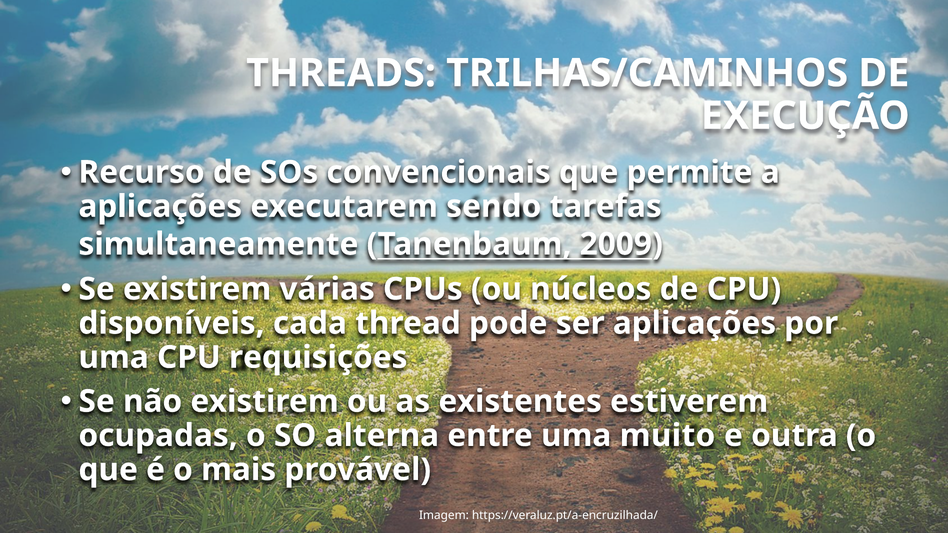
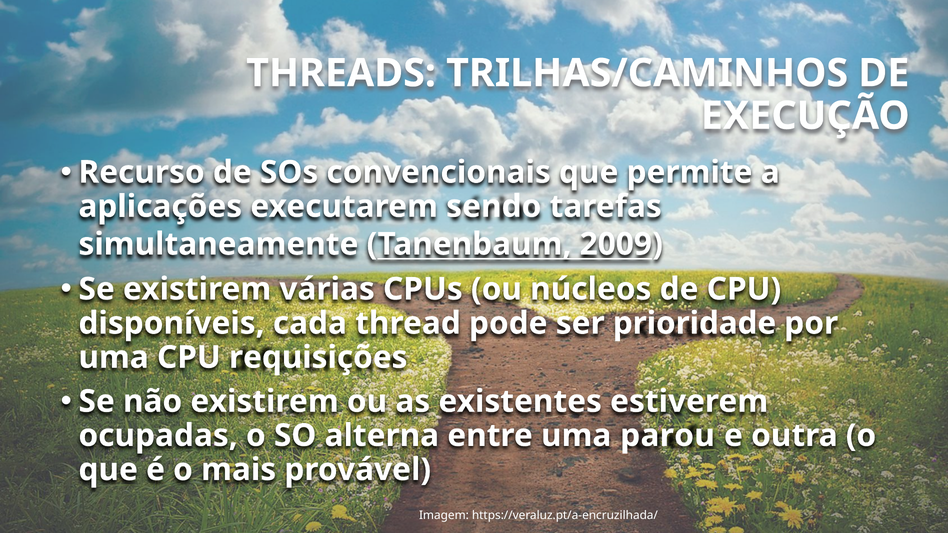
ser aplicações: aplicações -> prioridade
muito: muito -> parou
